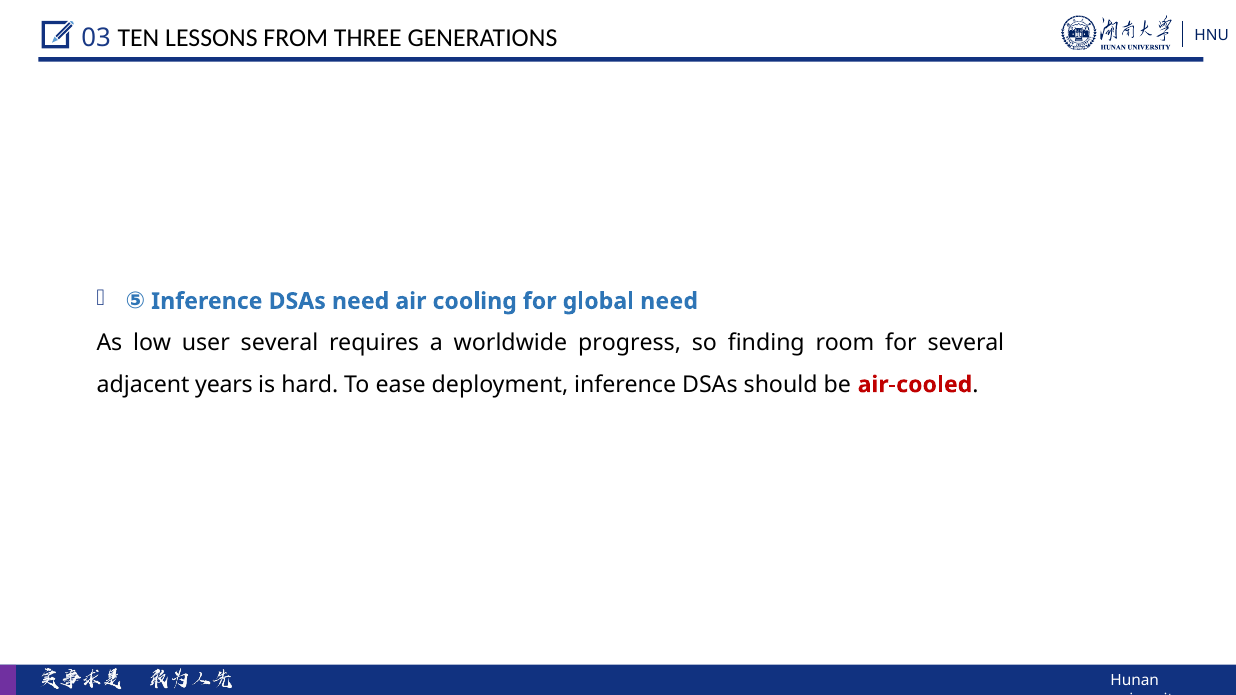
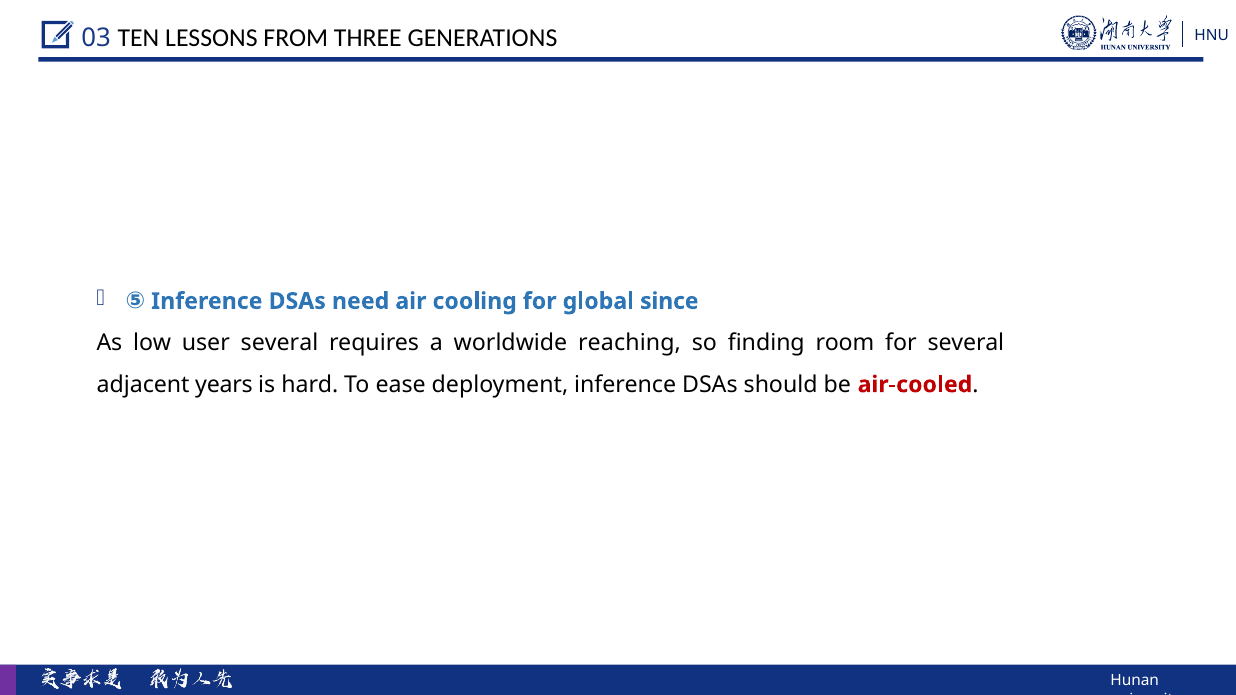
global need: need -> since
progress: progress -> reaching
